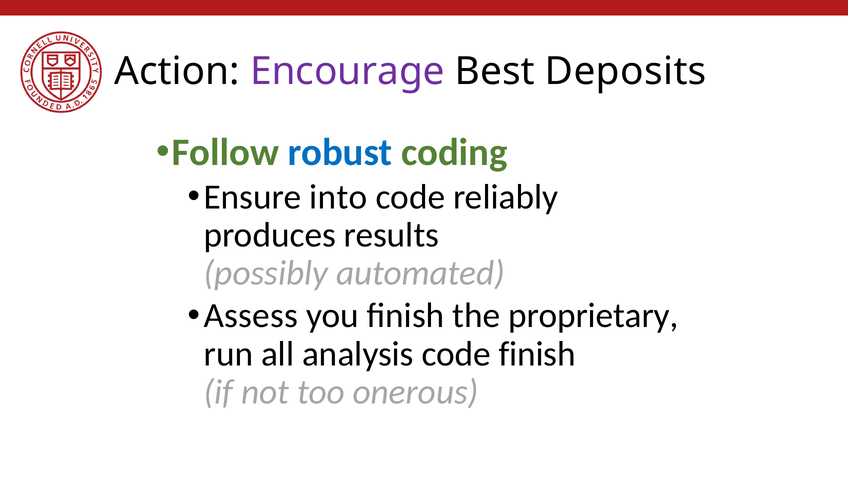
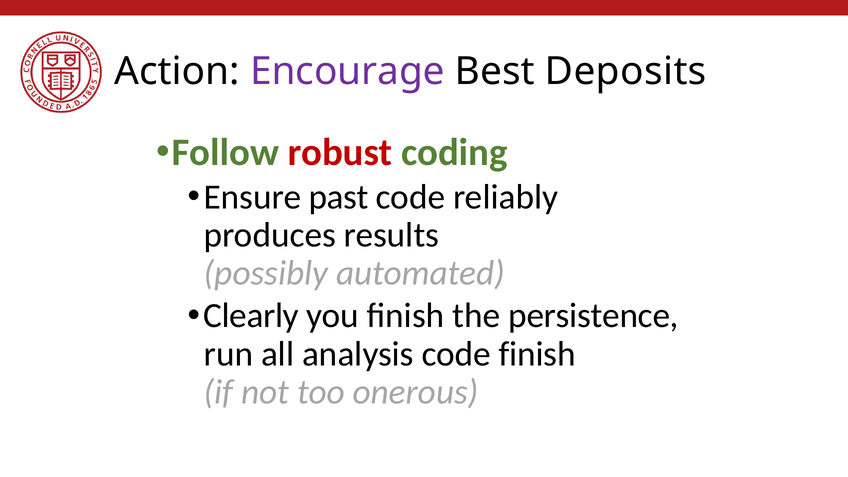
robust colour: blue -> red
into: into -> past
Assess: Assess -> Clearly
proprietary: proprietary -> persistence
